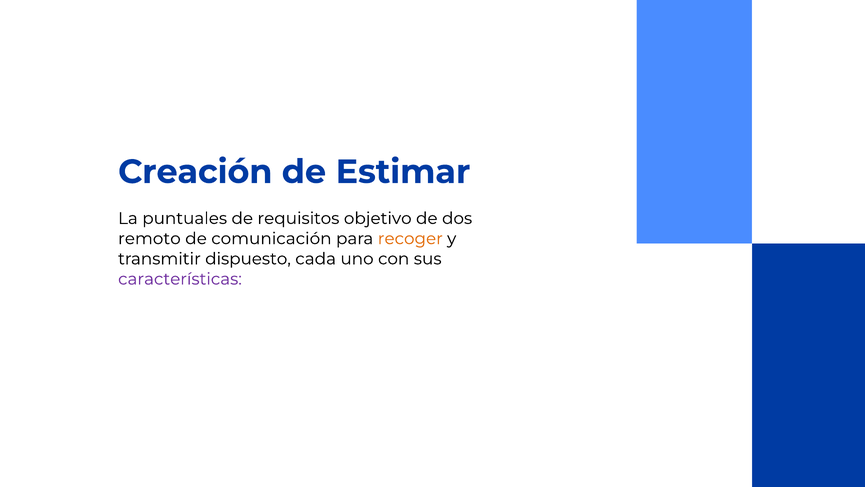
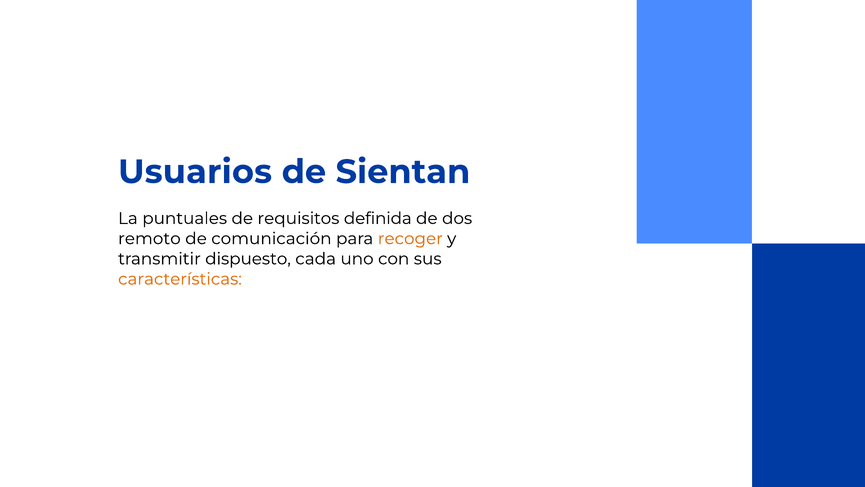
Creación: Creación -> Usuarios
Estimar: Estimar -> Sientan
objetivo: objetivo -> definida
características colour: purple -> orange
